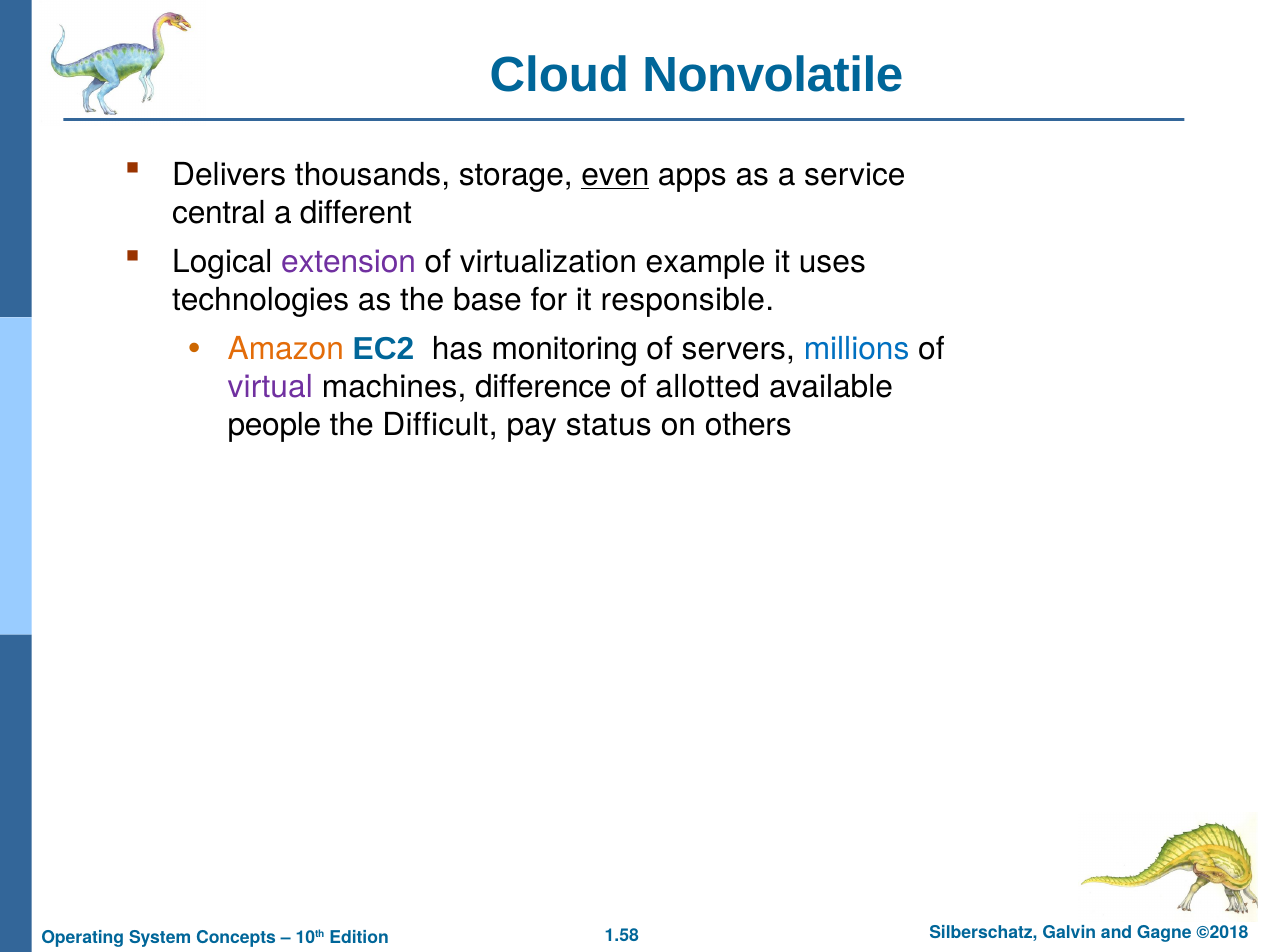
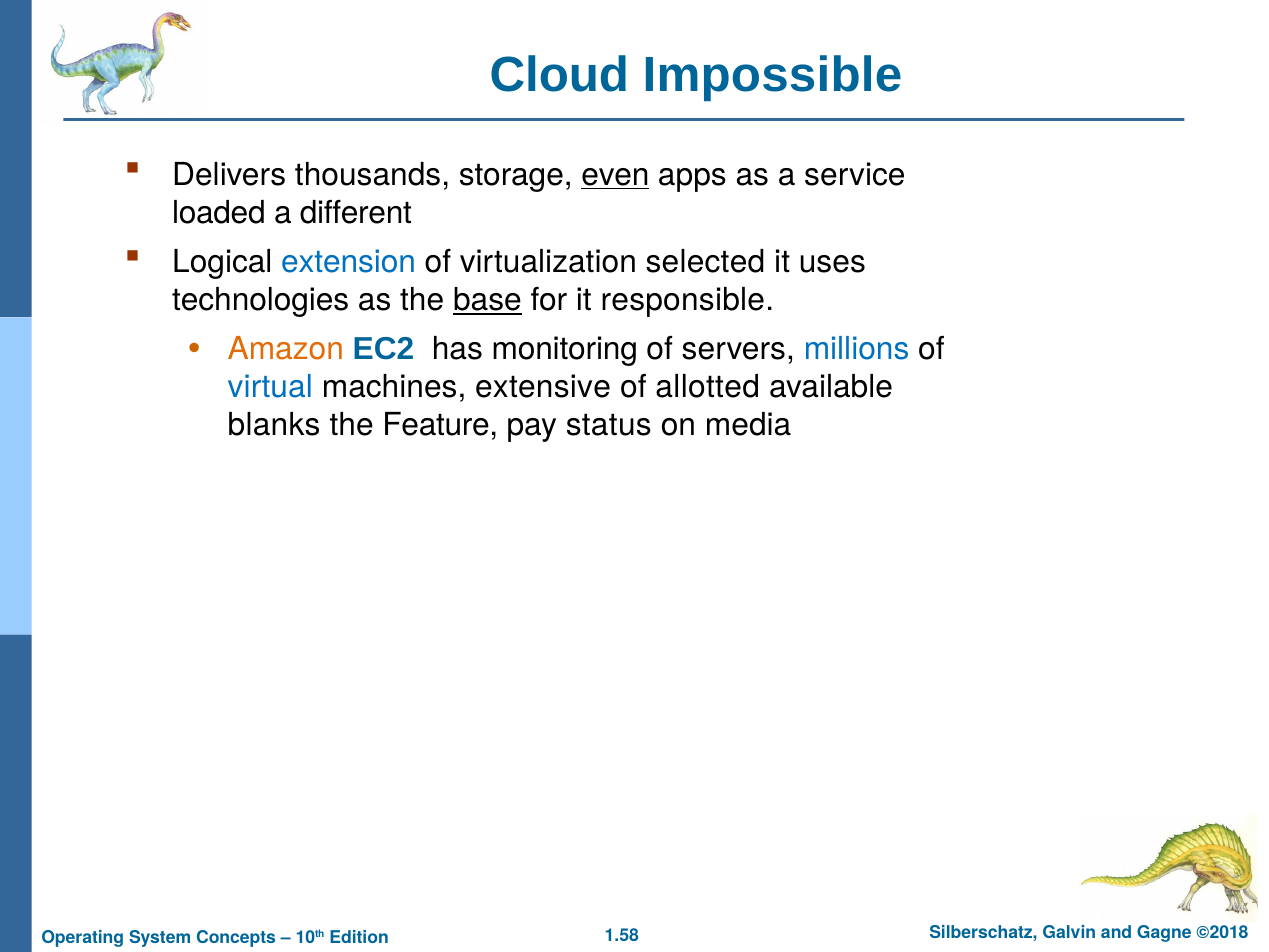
Nonvolatile: Nonvolatile -> Impossible
central: central -> loaded
extension colour: purple -> blue
example: example -> selected
base underline: none -> present
virtual colour: purple -> blue
difference: difference -> extensive
people: people -> blanks
Difficult: Difficult -> Feature
others: others -> media
